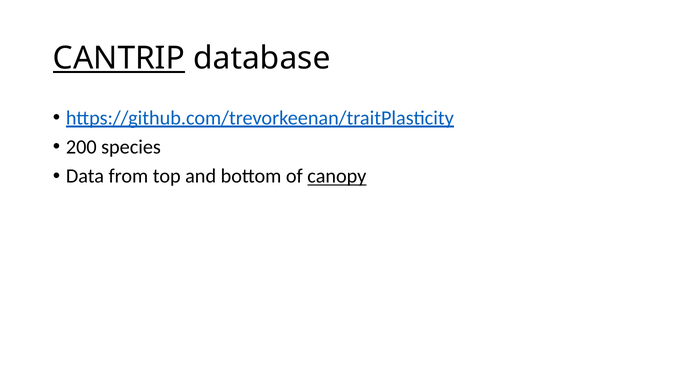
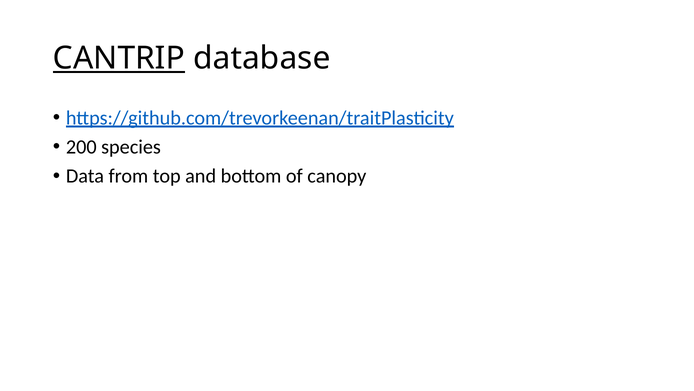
canopy underline: present -> none
